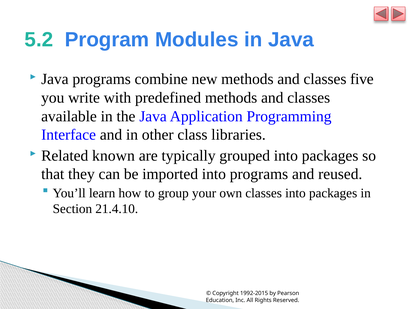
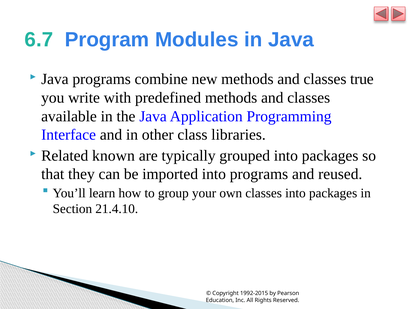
5.2: 5.2 -> 6.7
five: five -> true
